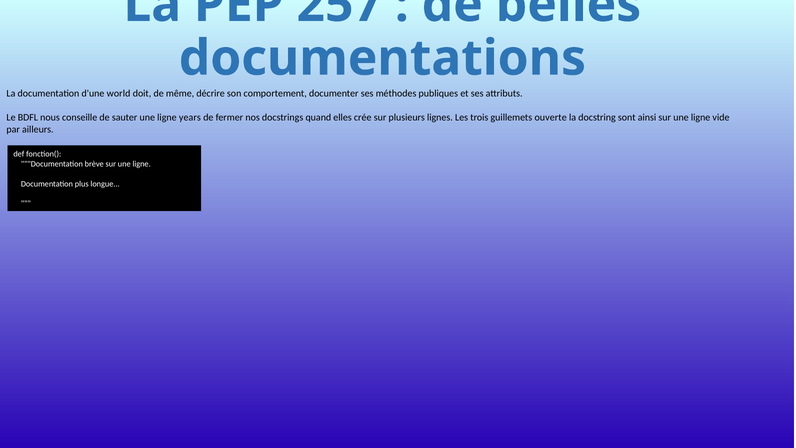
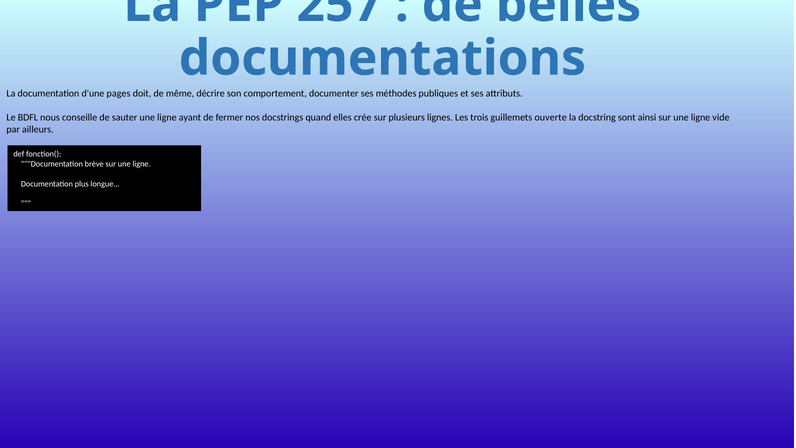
world: world -> pages
years: years -> ayant
